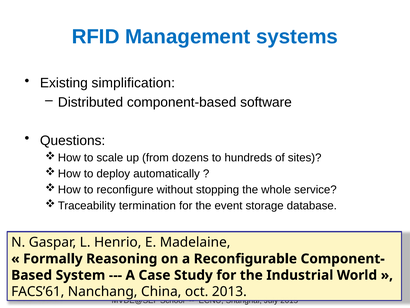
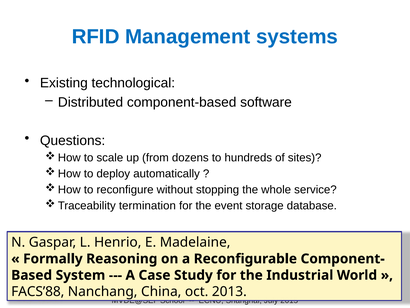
simplification: simplification -> technological
FACS’61: FACS’61 -> FACS’88
